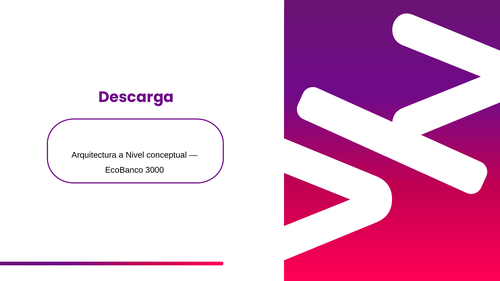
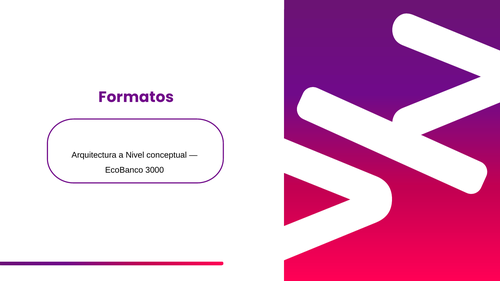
Descarga: Descarga -> Formatos
